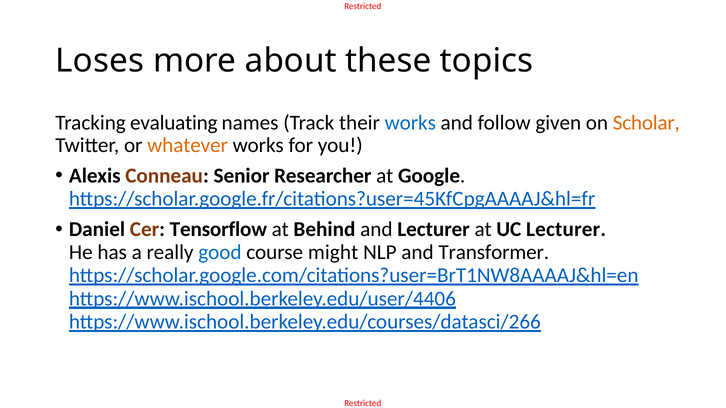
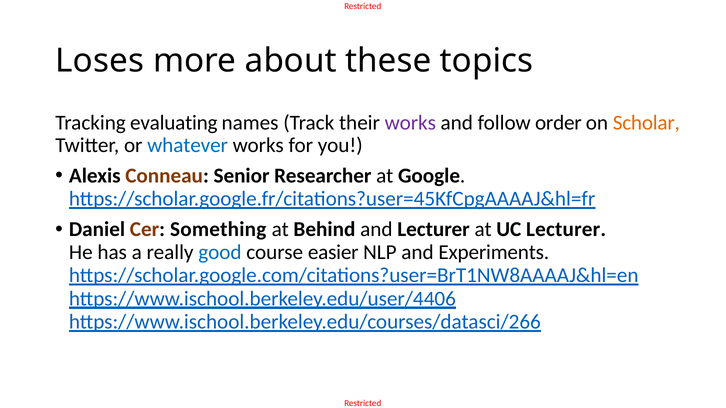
works at (410, 123) colour: blue -> purple
given: given -> order
whatever colour: orange -> blue
Tensorflow: Tensorflow -> Something
might: might -> easier
Transformer: Transformer -> Experiments
